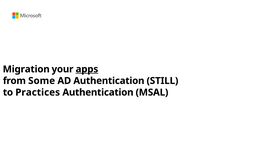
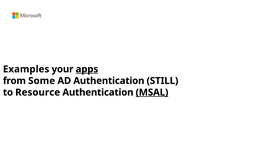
Migration: Migration -> Examples
Practices: Practices -> Resource
MSAL underline: none -> present
